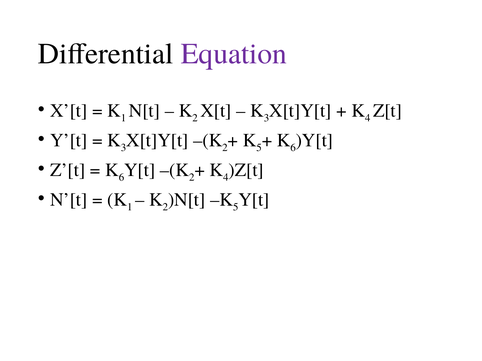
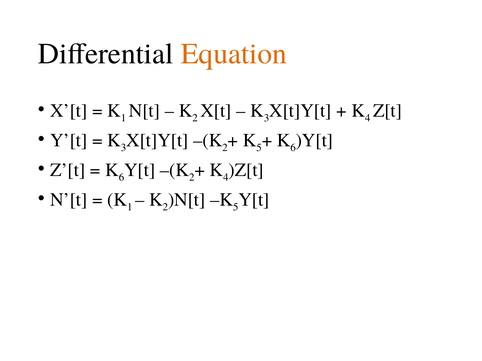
Equation colour: purple -> orange
